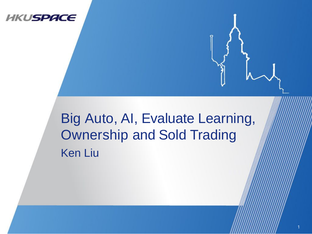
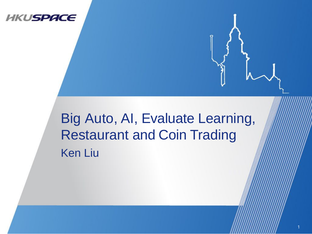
Ownership: Ownership -> Restaurant
Sold: Sold -> Coin
